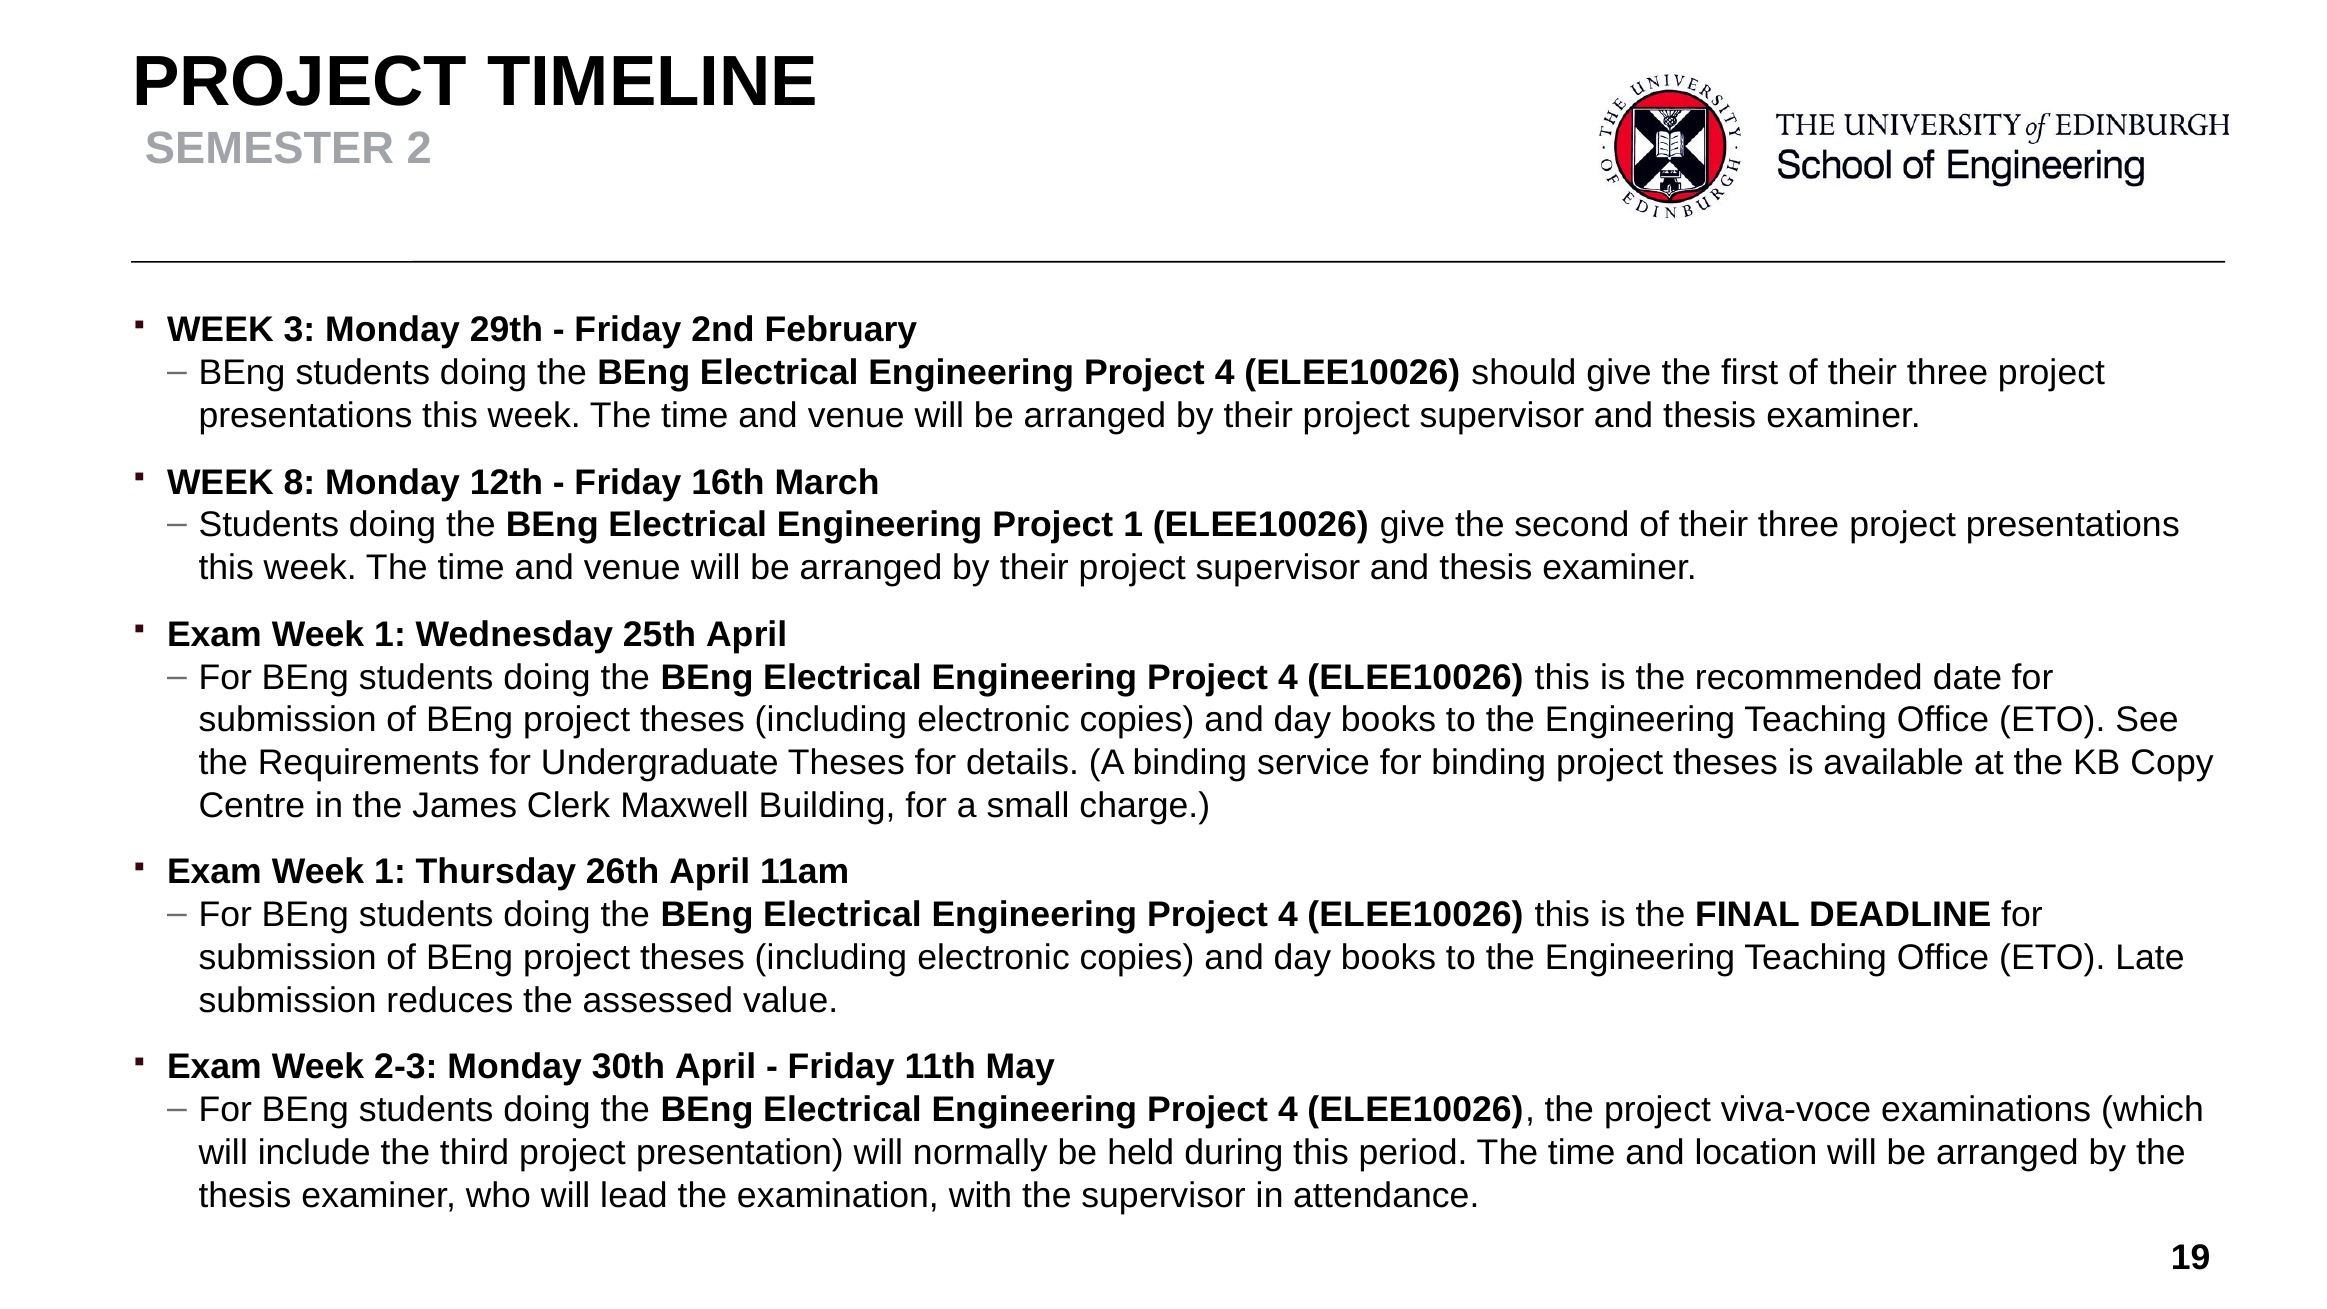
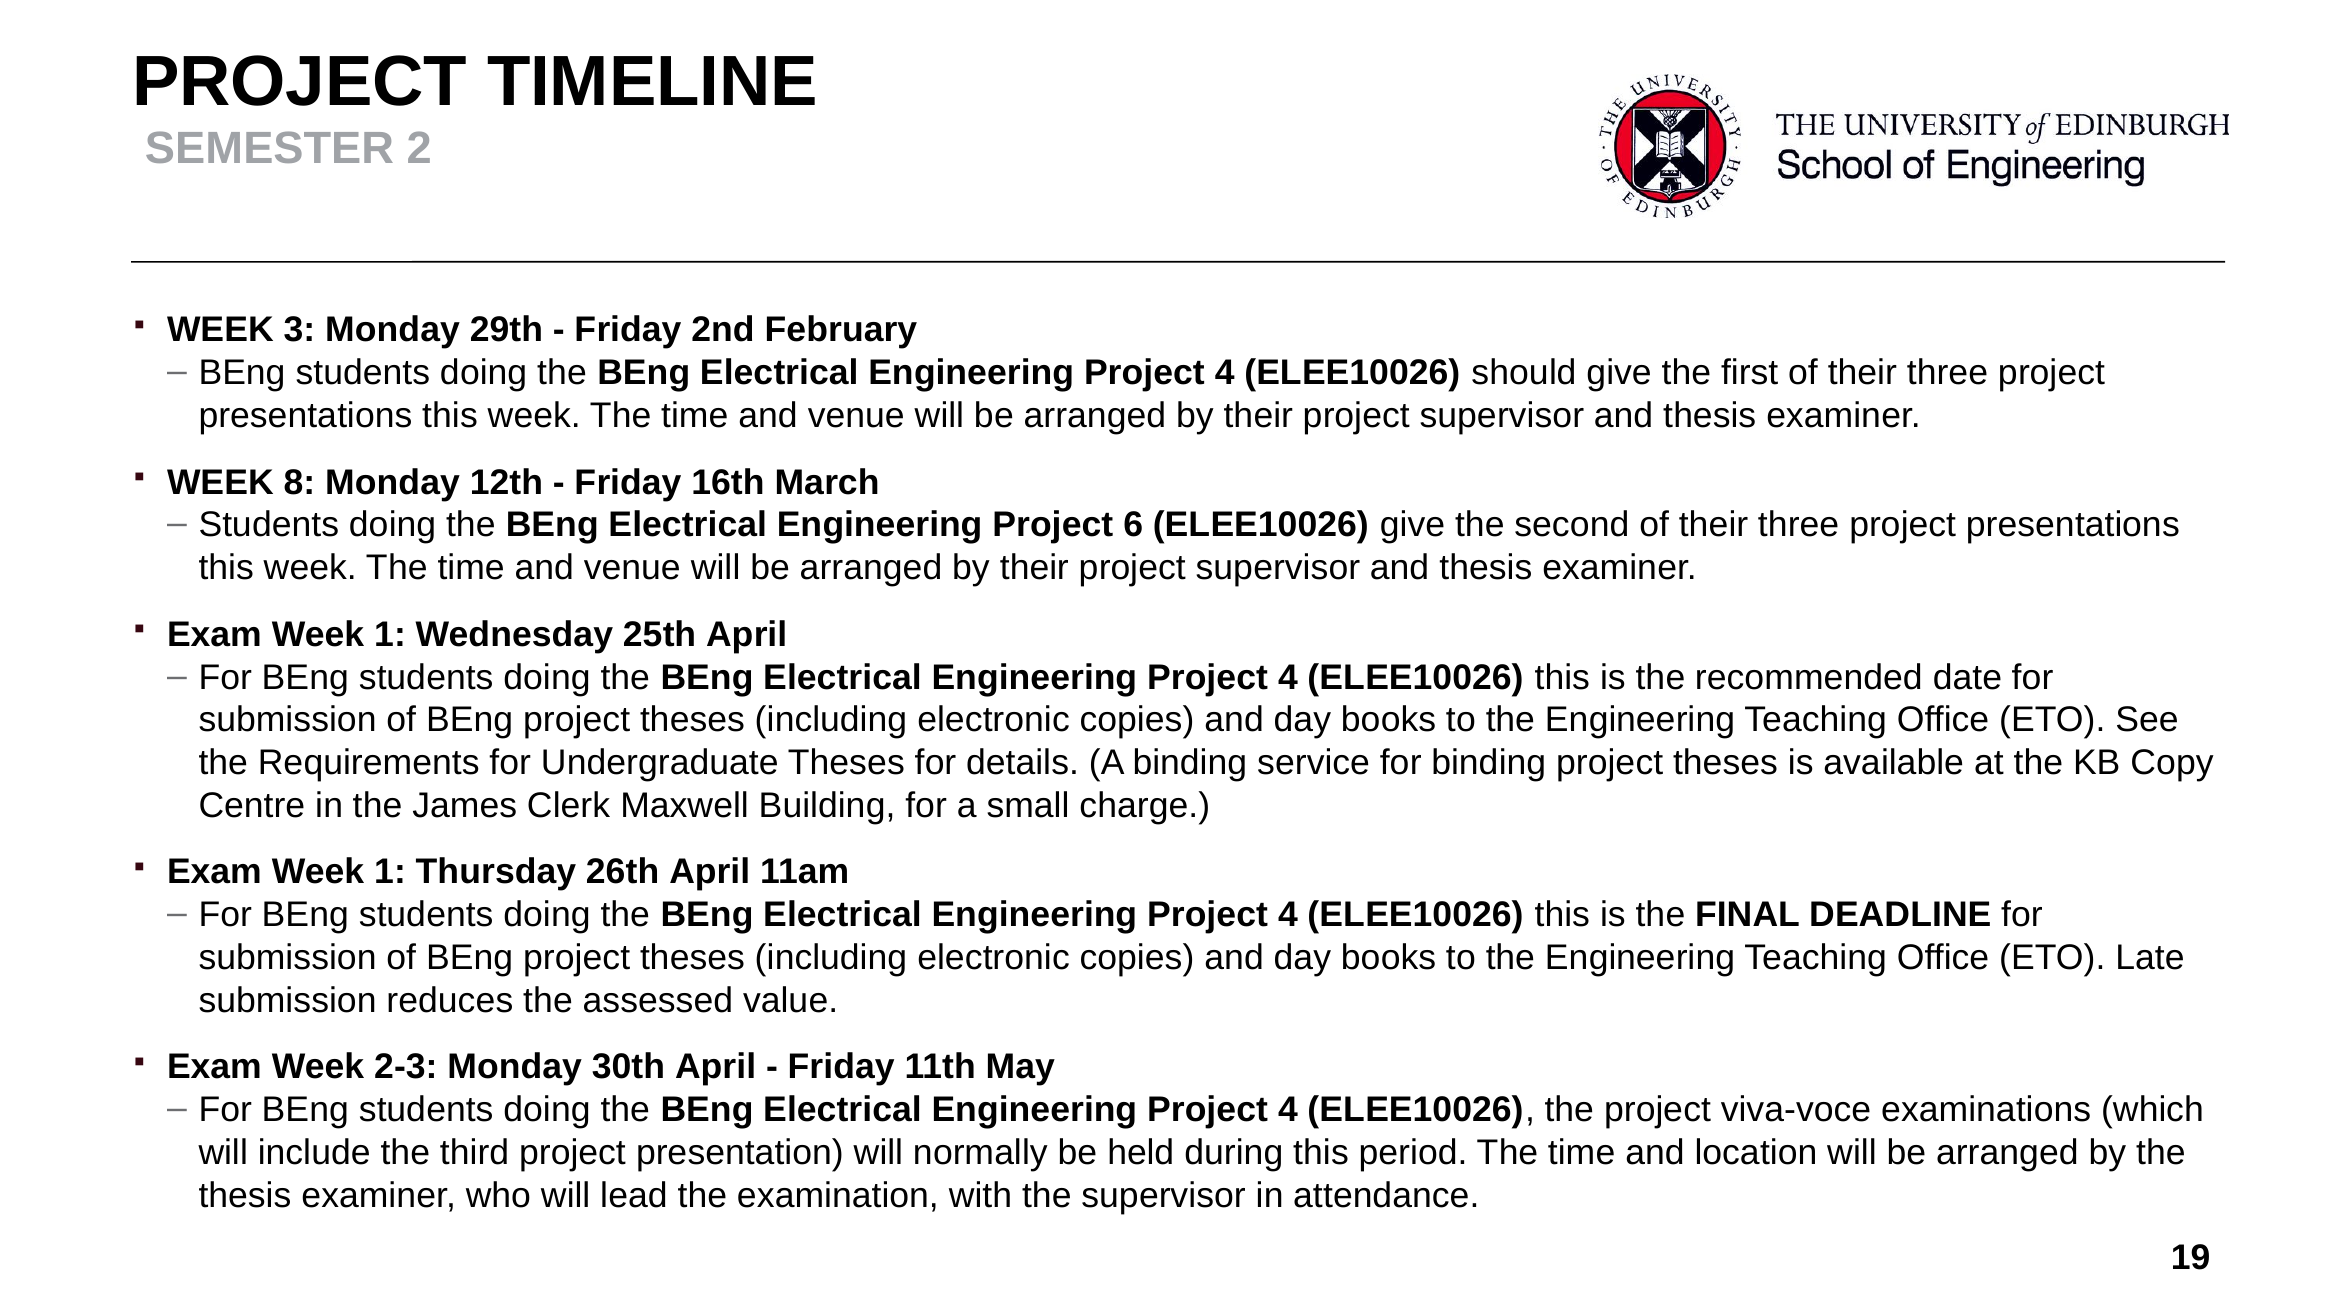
Project 1: 1 -> 6
